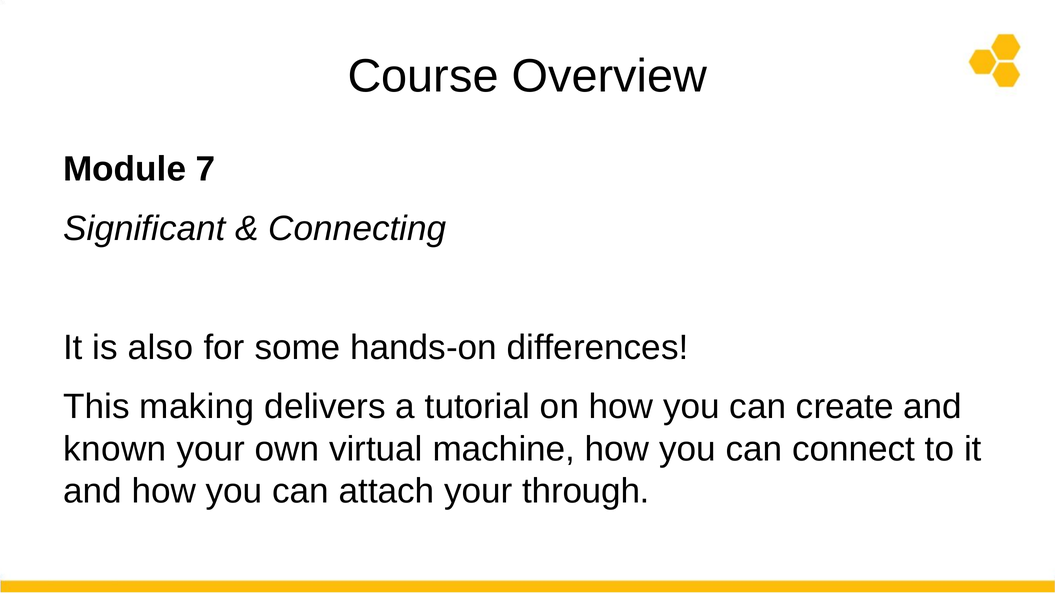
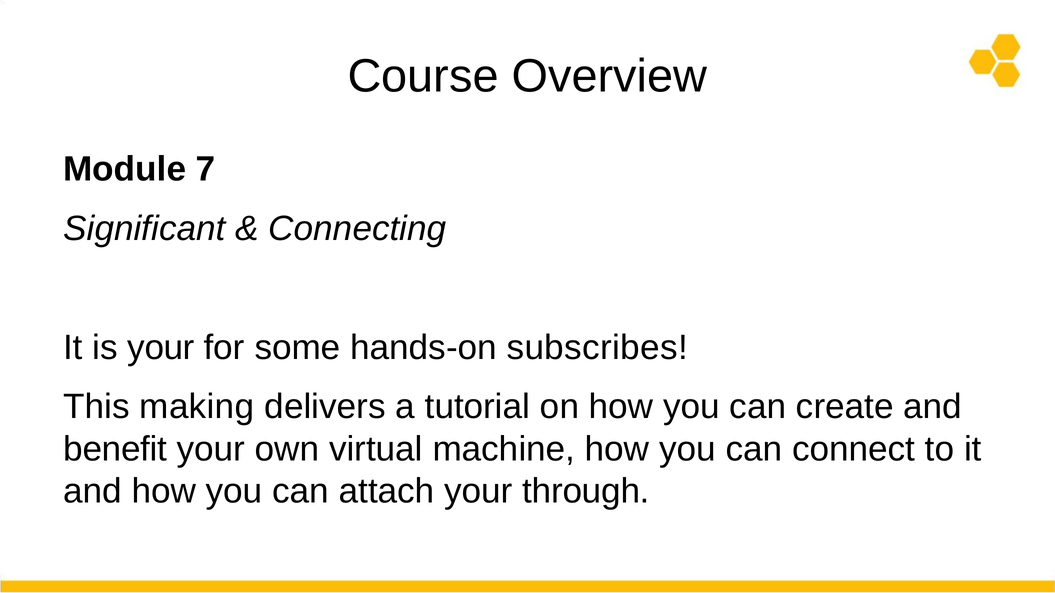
is also: also -> your
differences: differences -> subscribes
known: known -> benefit
